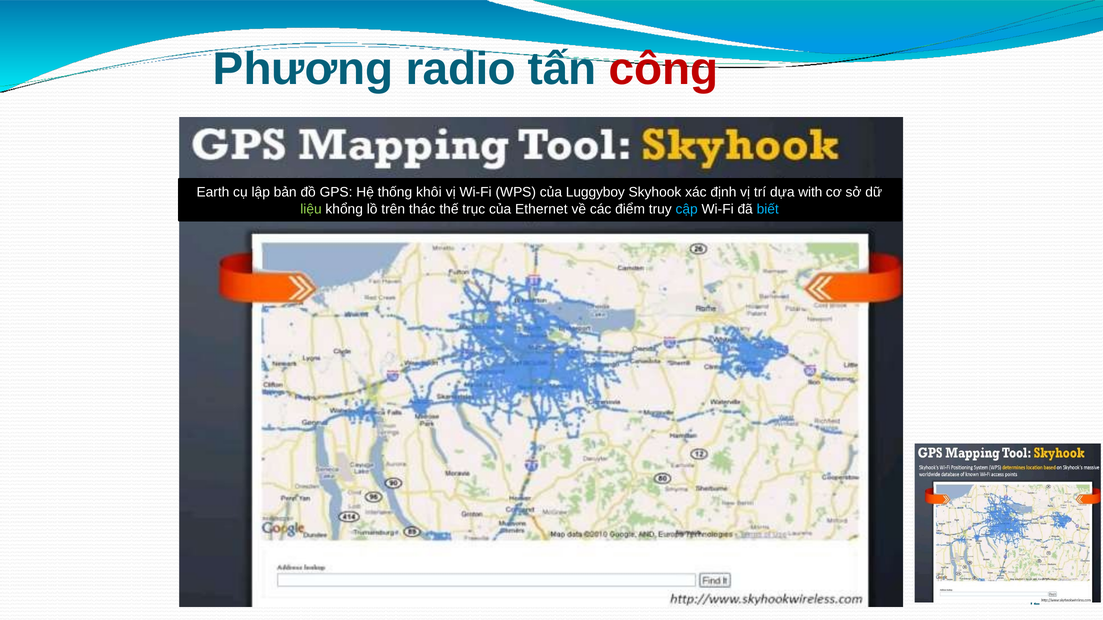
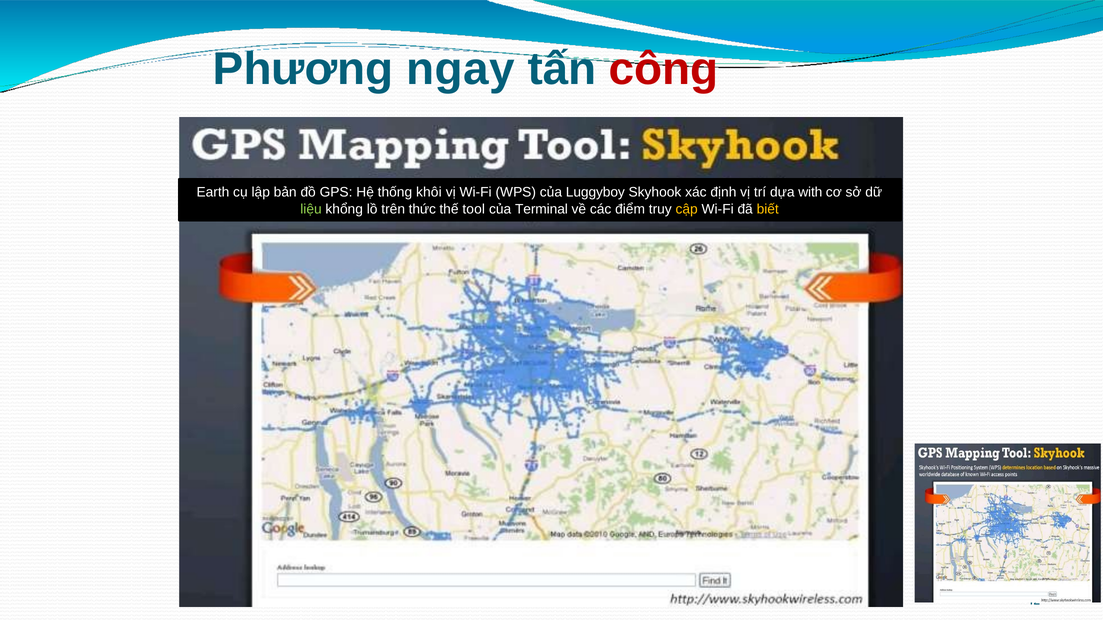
radio: radio -> ngay
thác: thác -> thức
trục: trục -> tool
Ethernet: Ethernet -> Terminal
cập colour: light blue -> yellow
biết colour: light blue -> yellow
